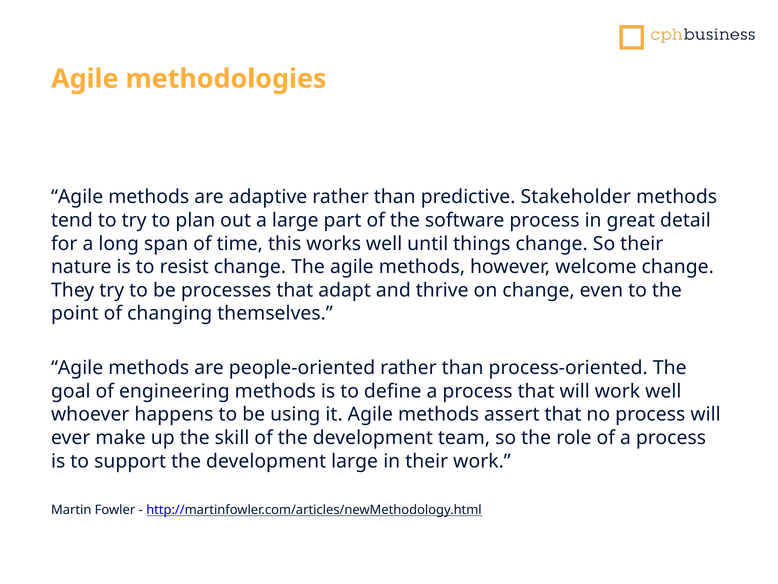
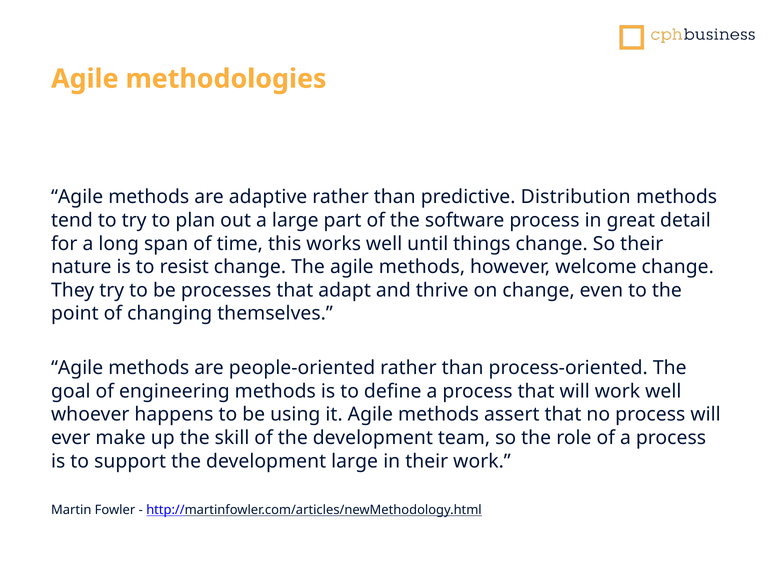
Stakeholder: Stakeholder -> Distribution
